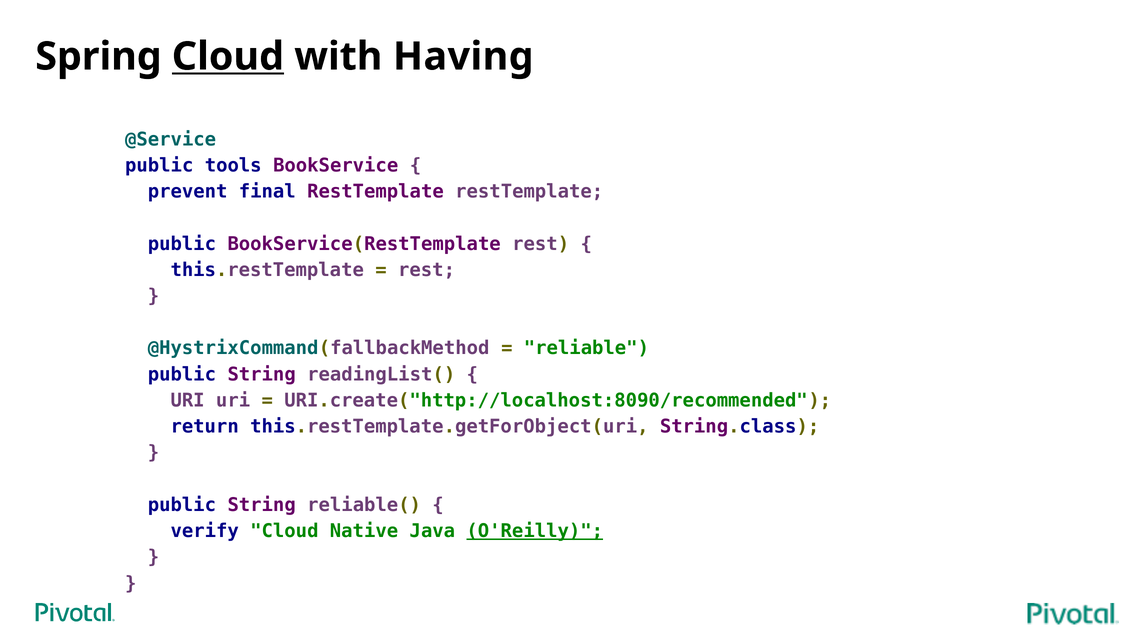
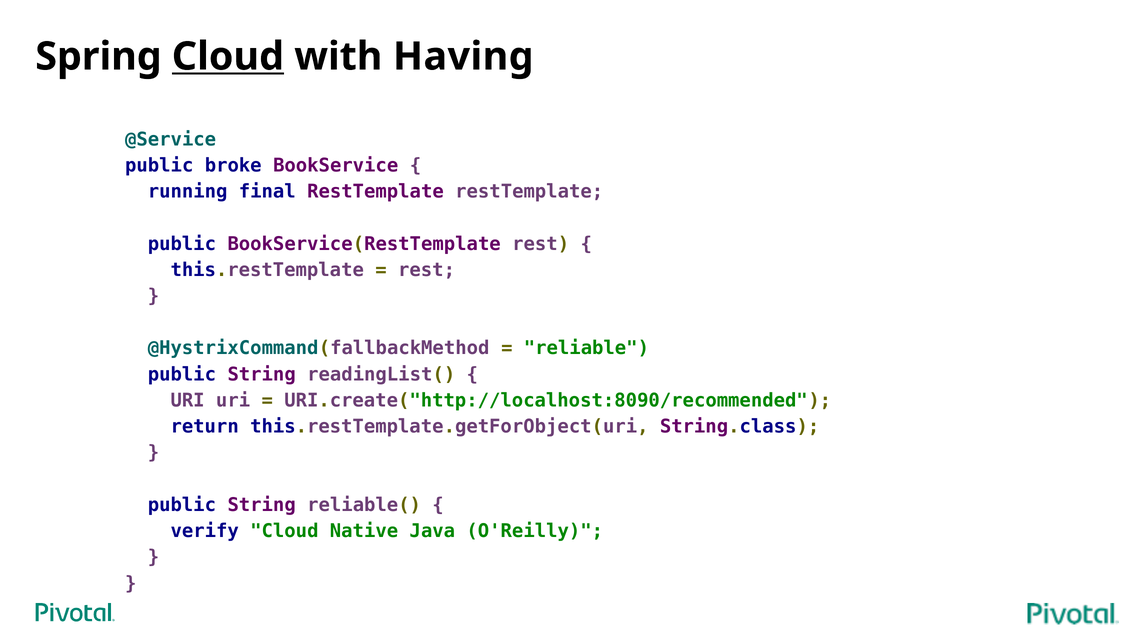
tools: tools -> broke
prevent: prevent -> running
O'Reilly underline: present -> none
